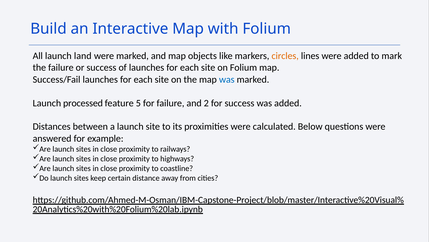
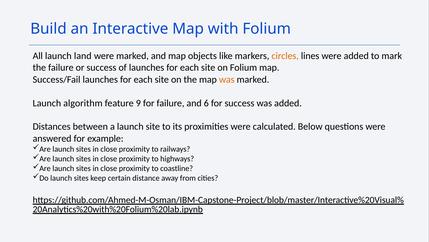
was at (227, 79) colour: blue -> orange
processed: processed -> algorithm
5: 5 -> 9
2: 2 -> 6
